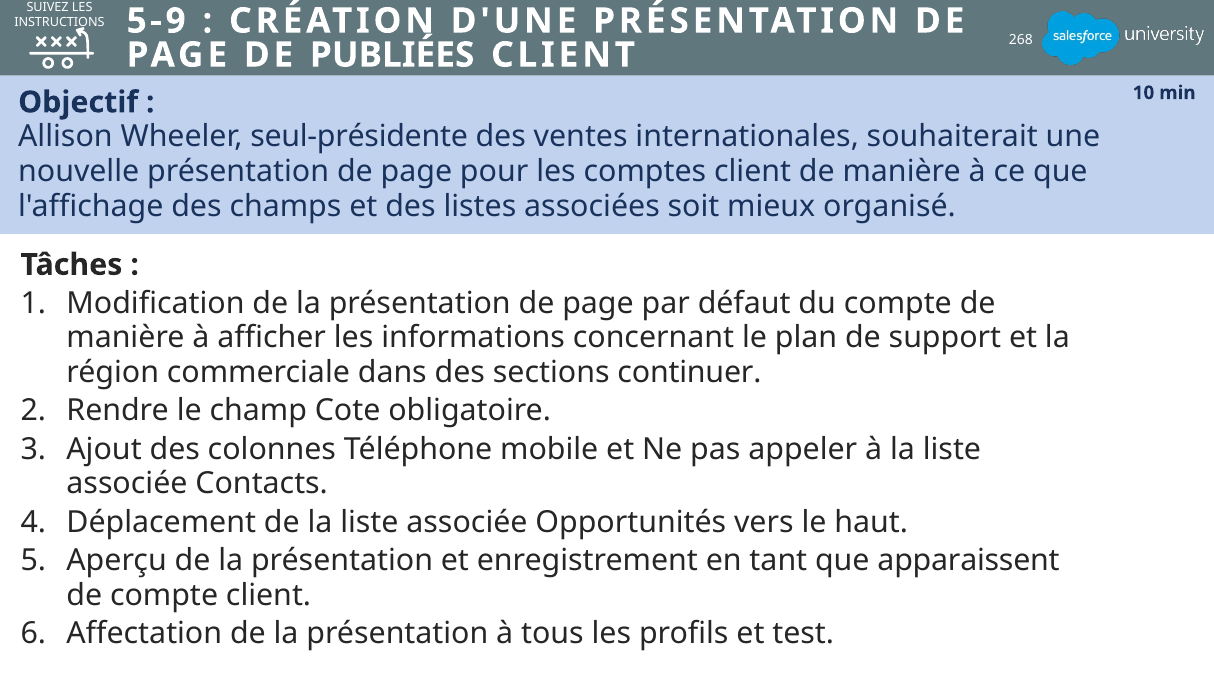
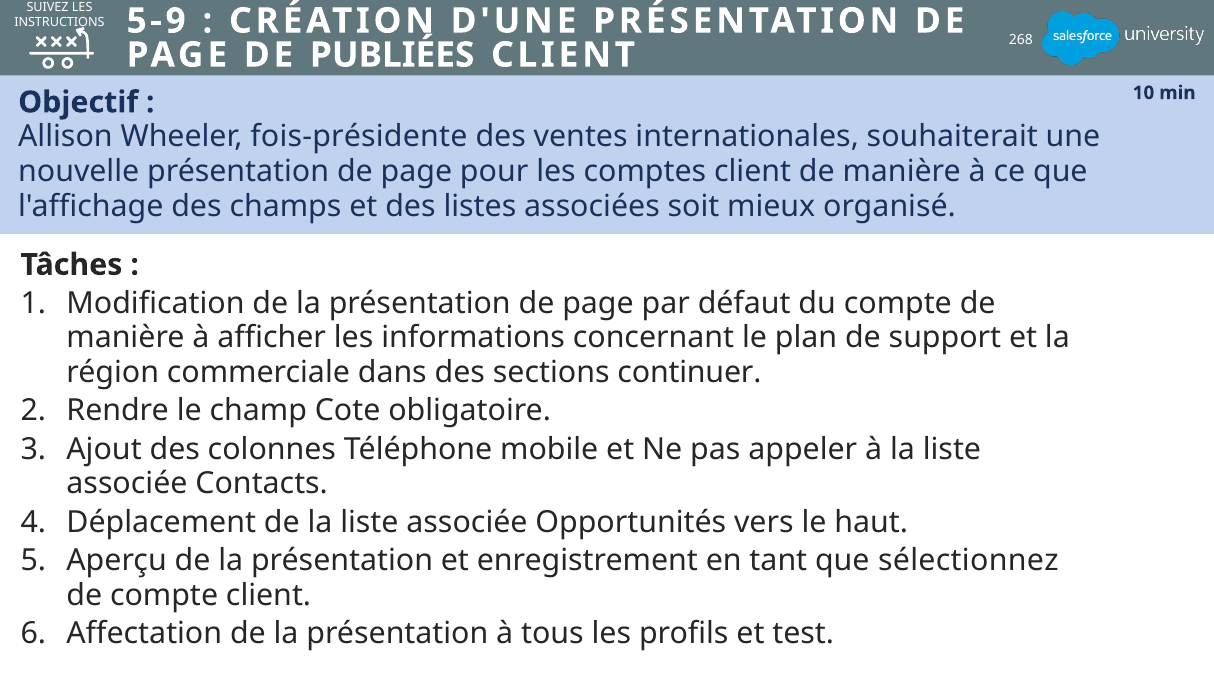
seul-présidente: seul-présidente -> fois-présidente
apparaissent: apparaissent -> sélectionnez
